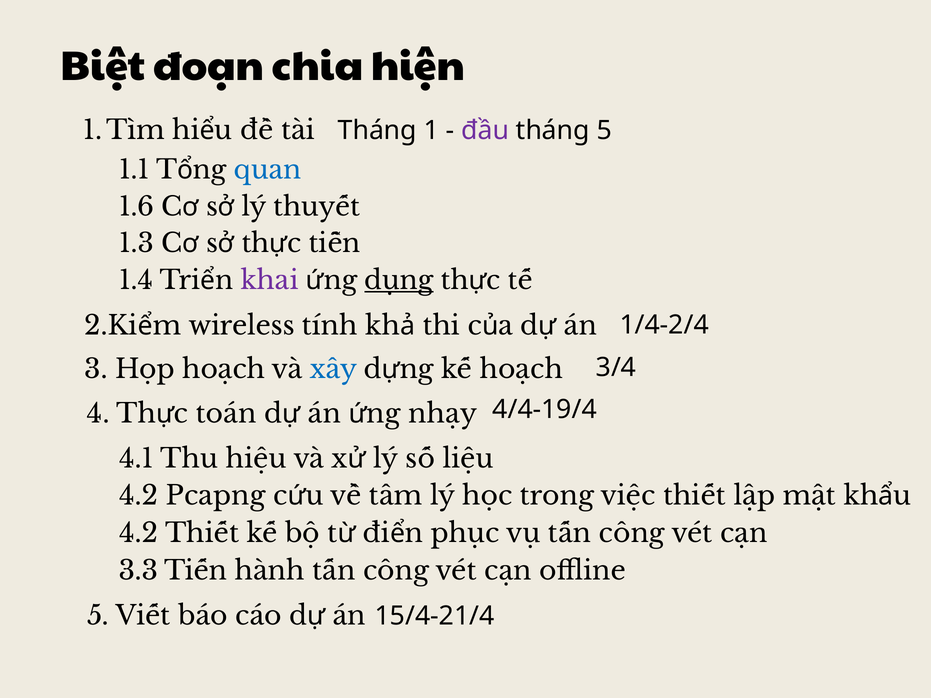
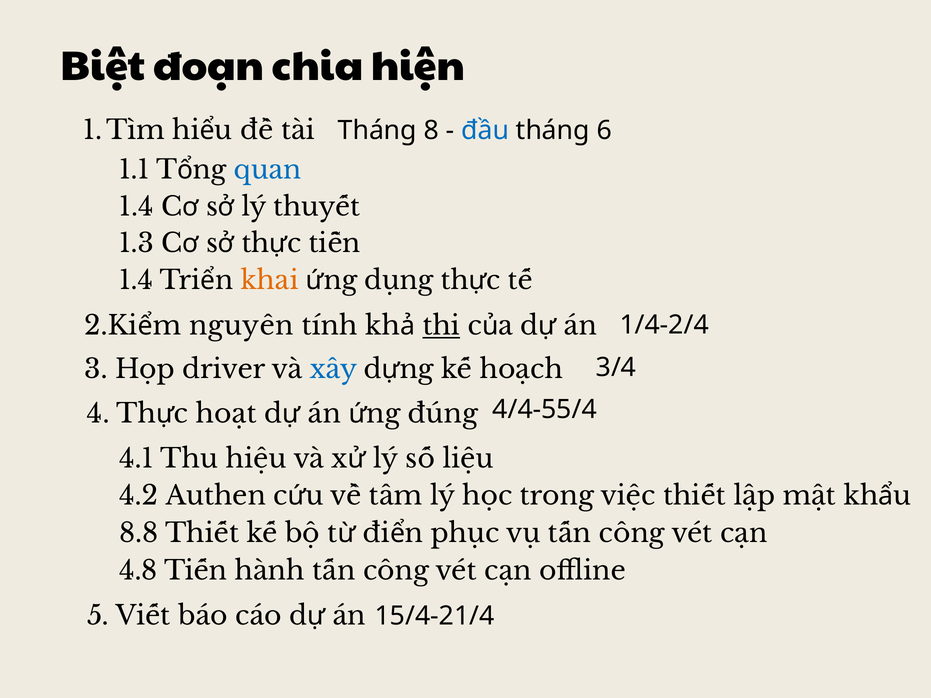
1: 1 -> 8
đầu colour: purple -> blue
tháng 5: 5 -> 6
1.6 at (137, 207): 1.6 -> 1.4
khai colour: purple -> orange
dụng underline: present -> none
wireless: wireless -> nguyên
thi underline: none -> present
Họp hoạch: hoạch -> driver
4/4-19/4: 4/4-19/4 -> 4/4-55/4
toán: toán -> hoạt
nhạy: nhạy -> đúng
Pcapng: Pcapng -> Authen
4.2 at (139, 534): 4.2 -> 8.8
3.3: 3.3 -> 4.8
